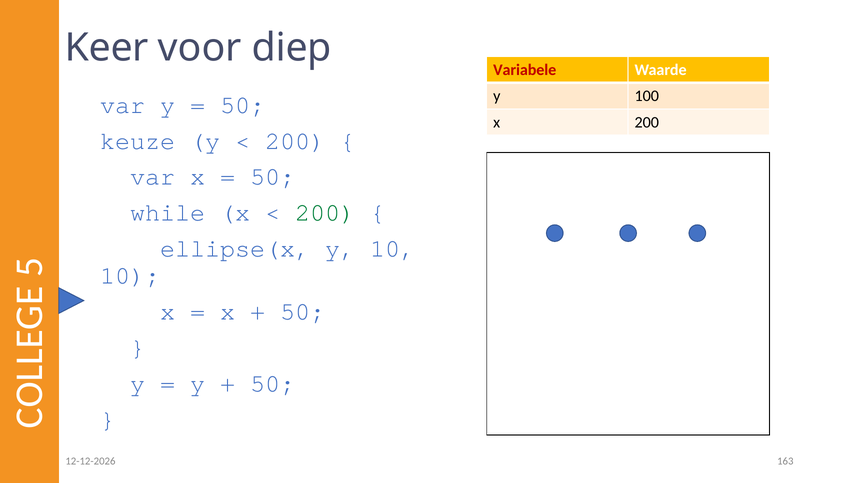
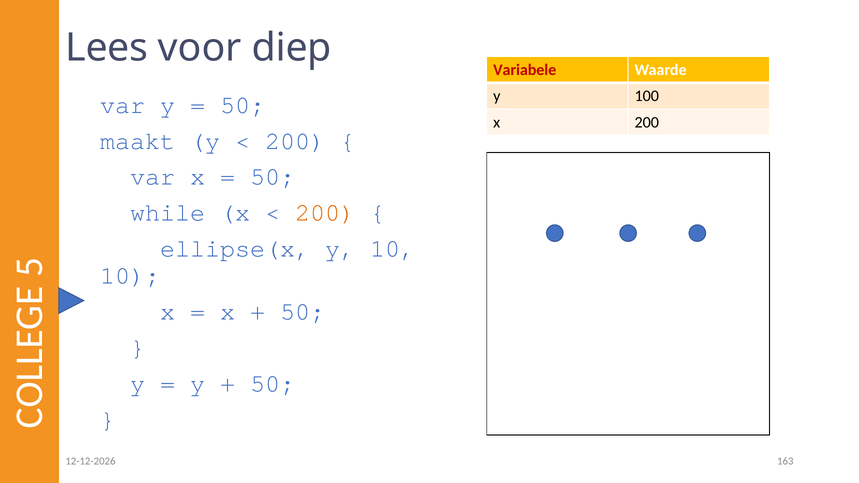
Keer: Keer -> Lees
keuze: keuze -> maakt
200 at (325, 213) colour: green -> orange
